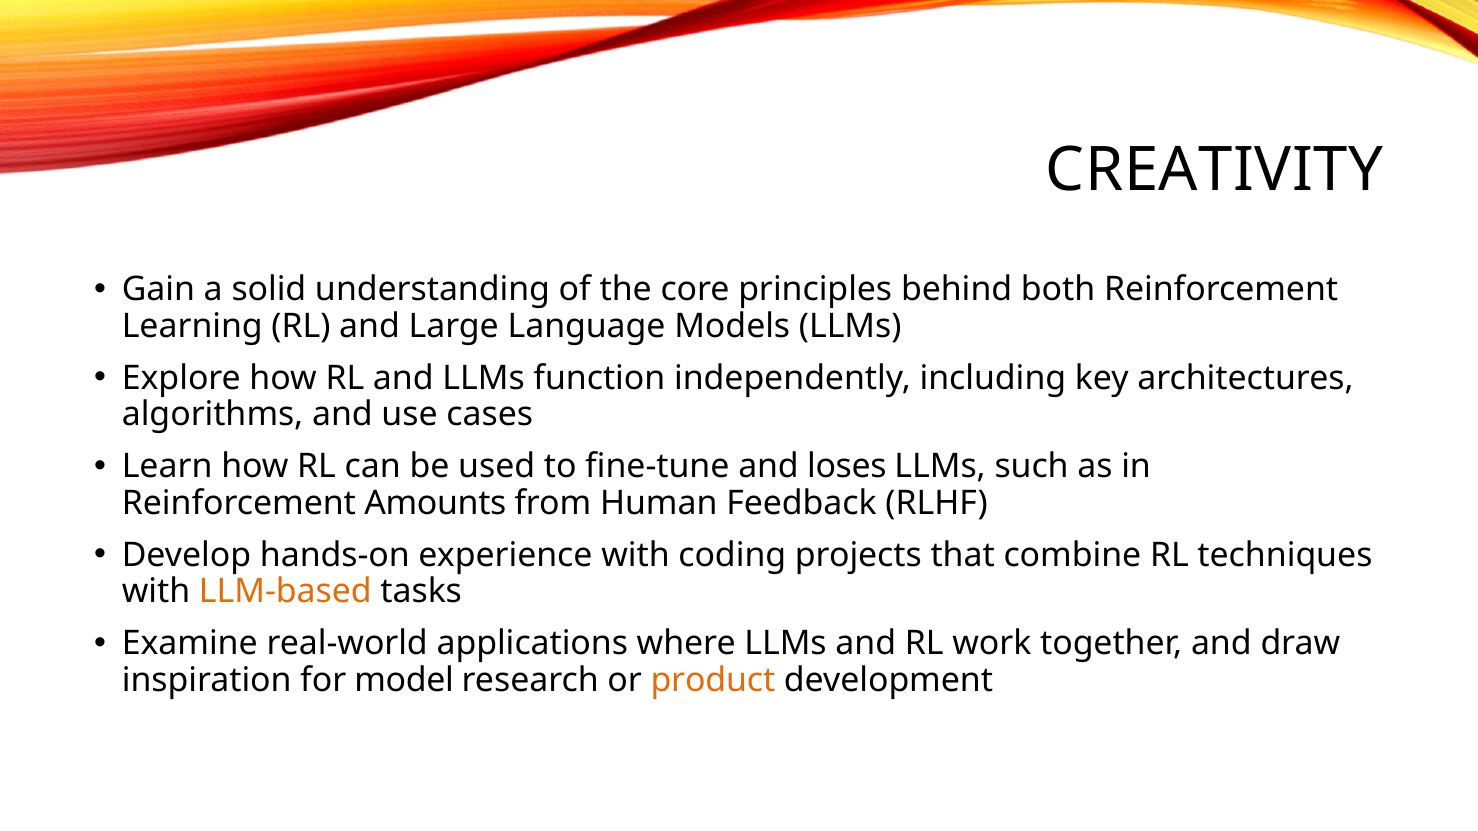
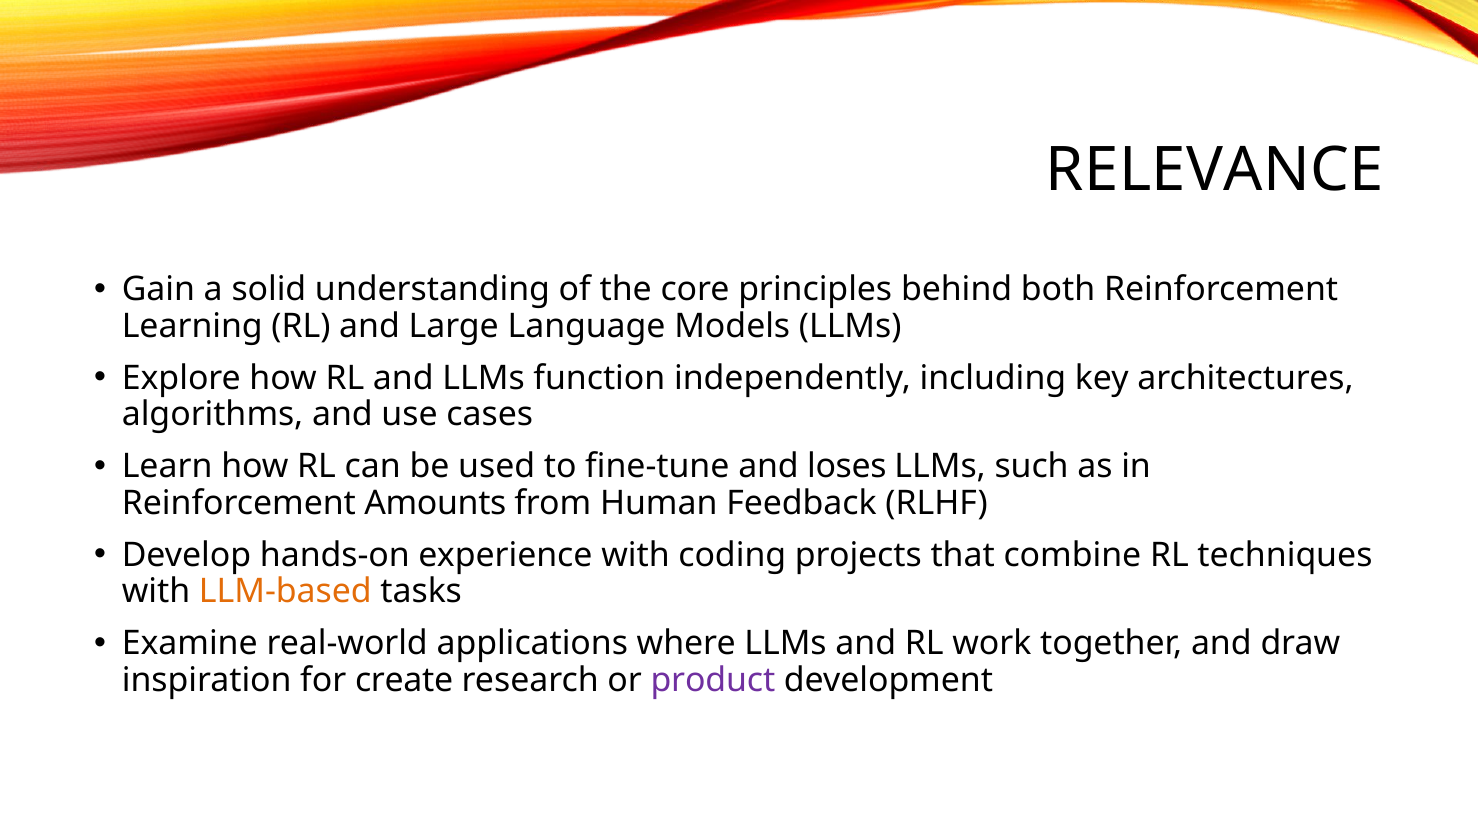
CREATIVITY: CREATIVITY -> RELEVANCE
model: model -> create
product colour: orange -> purple
